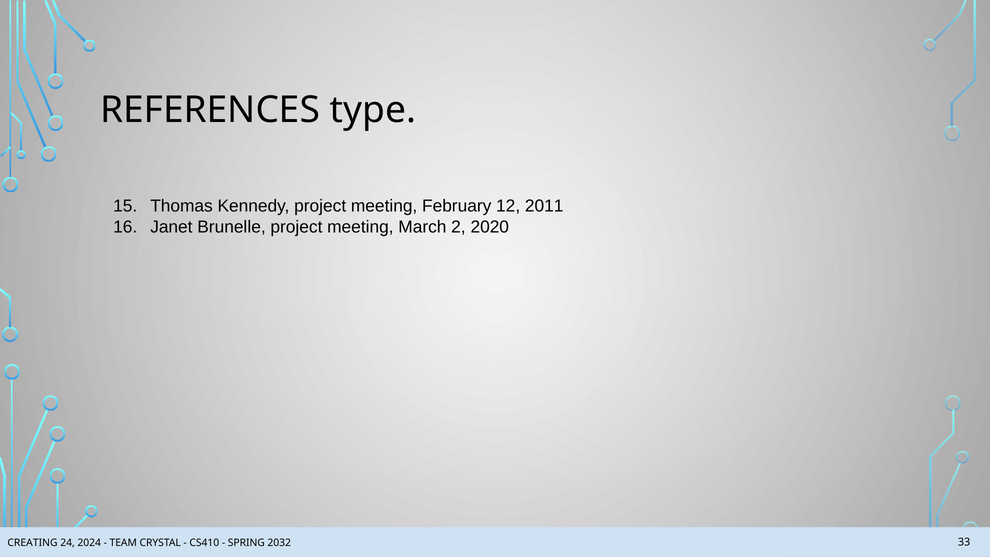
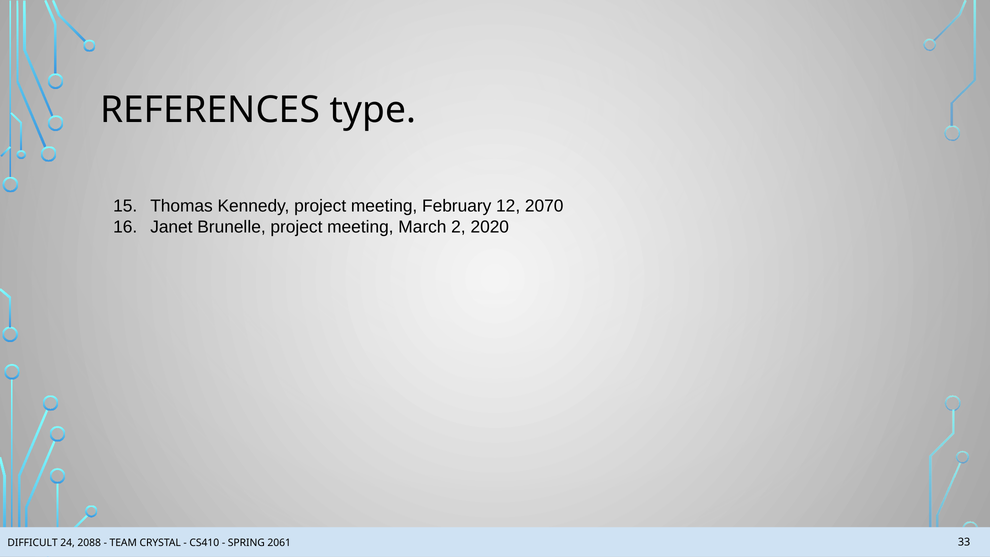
2011: 2011 -> 2070
CREATING: CREATING -> DIFFICULT
2024: 2024 -> 2088
2032: 2032 -> 2061
